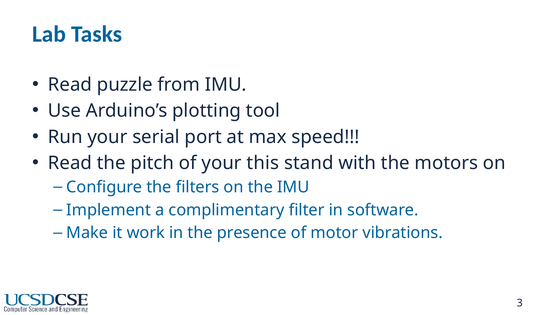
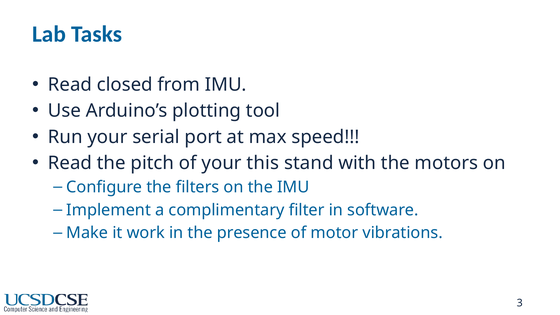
puzzle: puzzle -> closed
